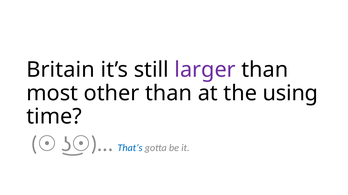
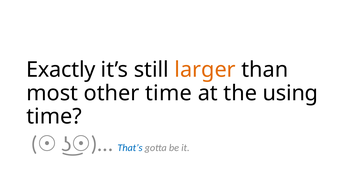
Britain: Britain -> Exactly
larger colour: purple -> orange
other than: than -> time
